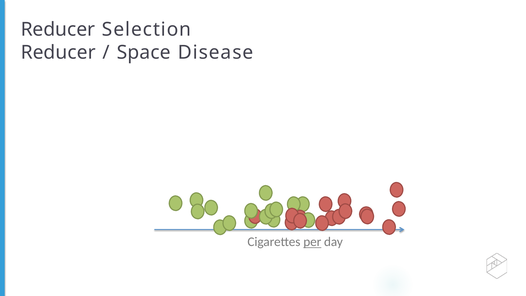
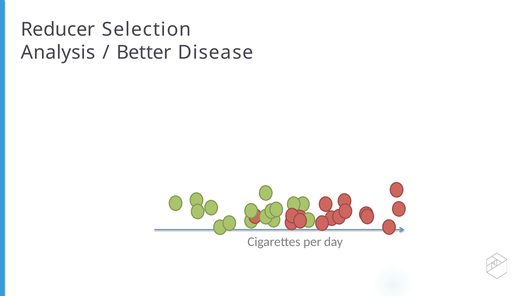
Reducer at (58, 53): Reducer -> Analysis
Space: Space -> Better
per underline: present -> none
